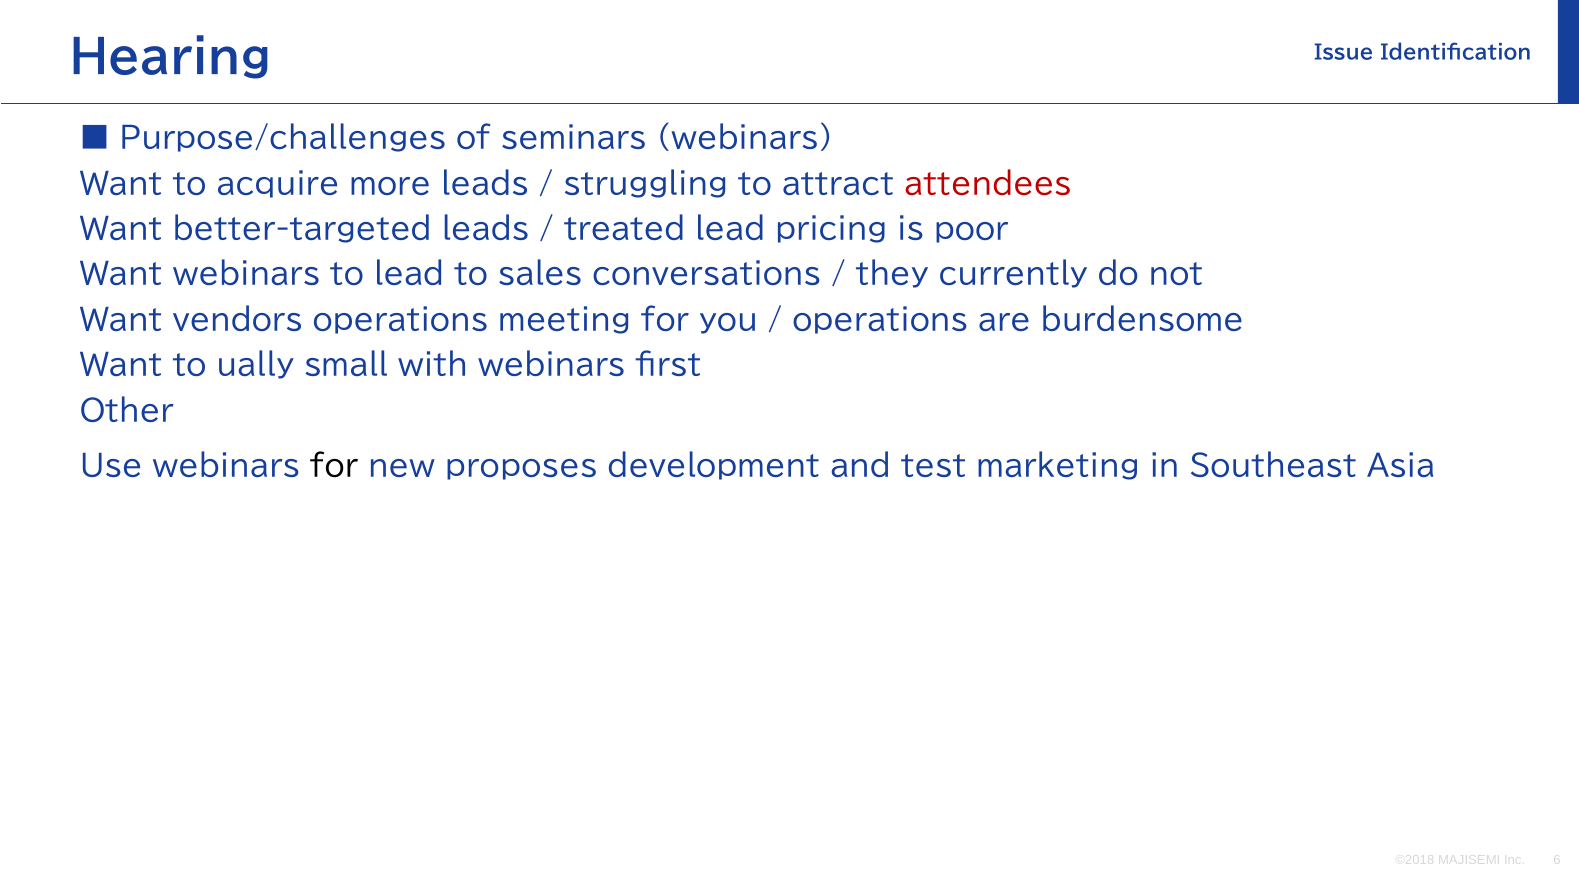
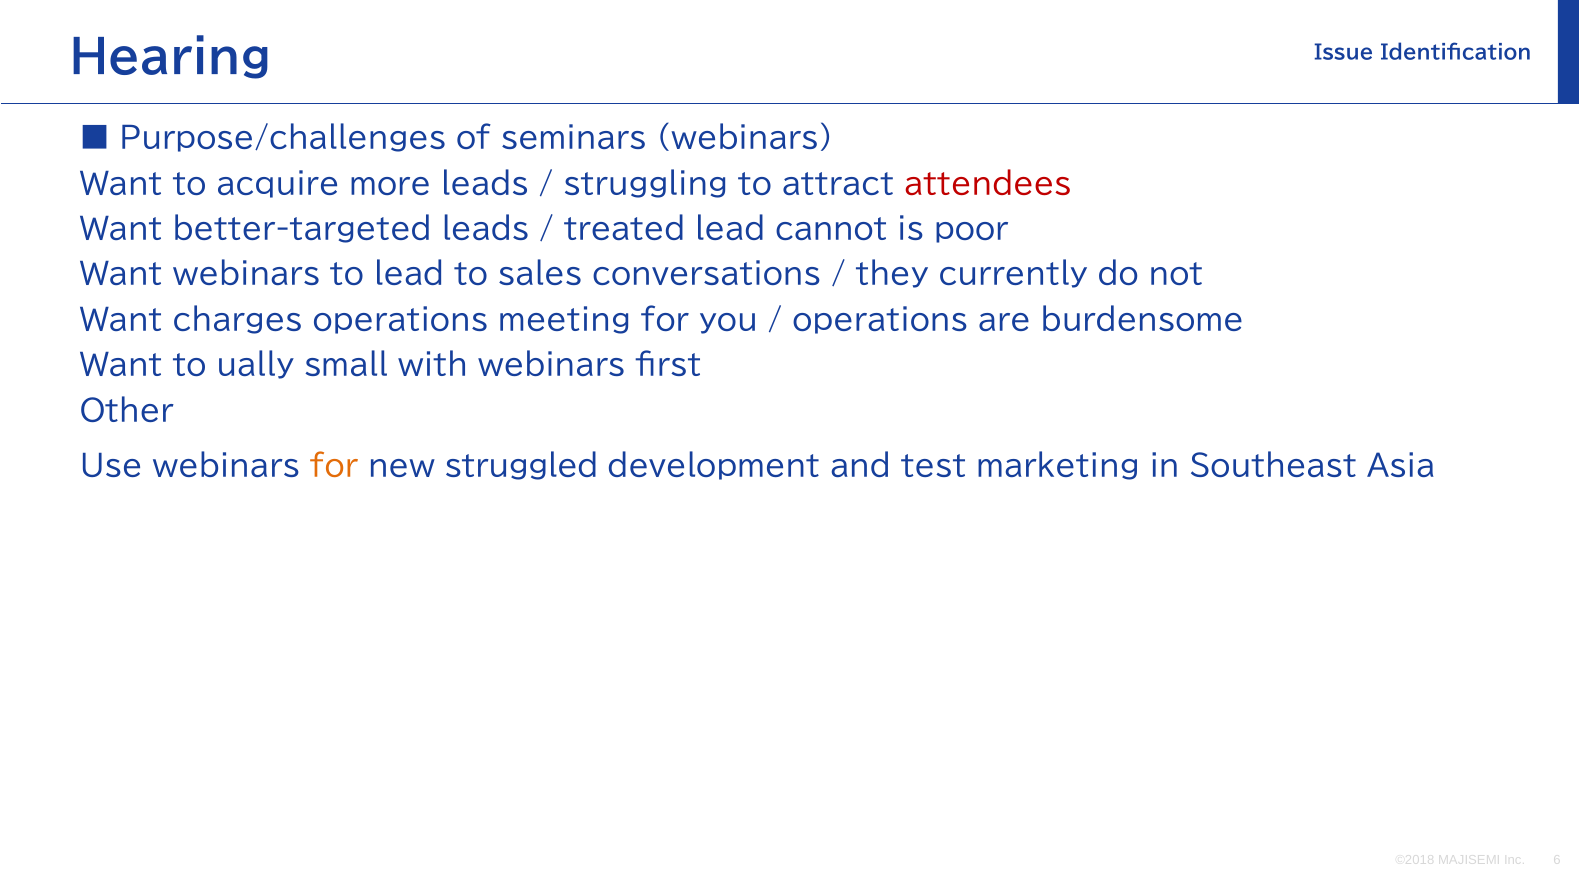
pricing: pricing -> cannot
vendors: vendors -> charges
for at (334, 467) colour: black -> orange
proposes: proposes -> struggled
